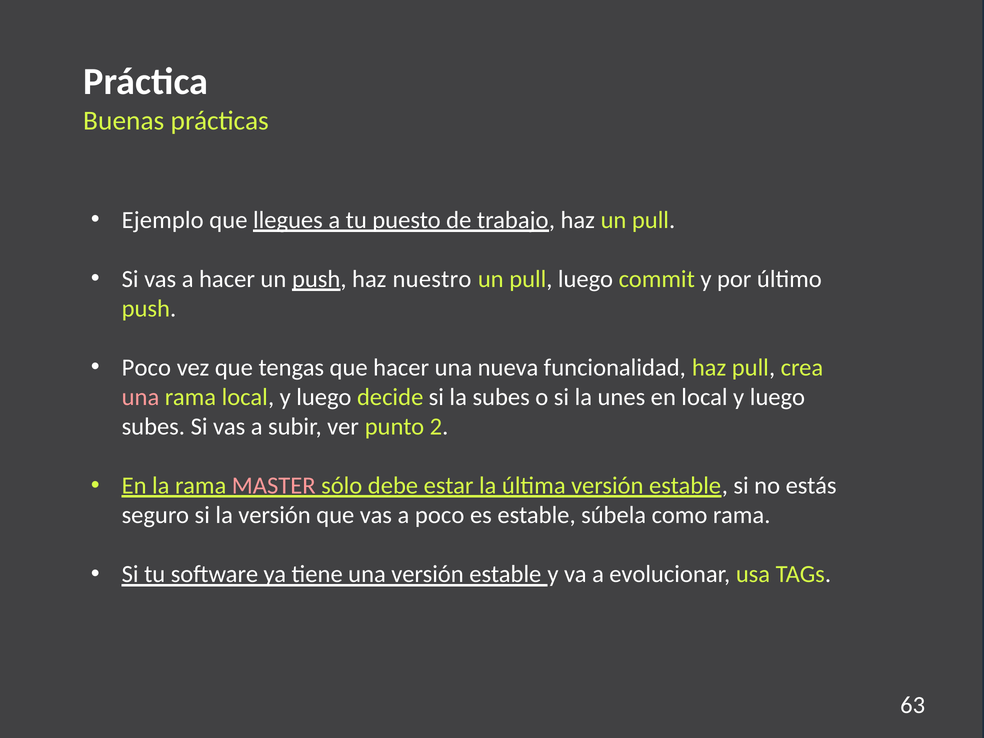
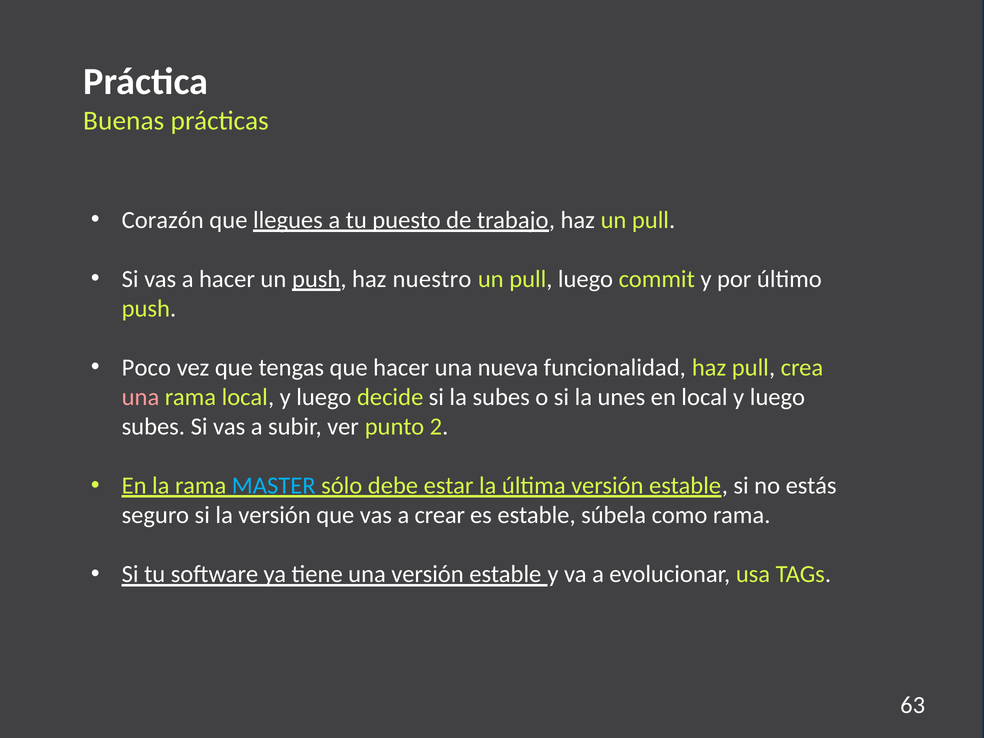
Ejemplo: Ejemplo -> Corazón
MASTER colour: pink -> light blue
a poco: poco -> crear
